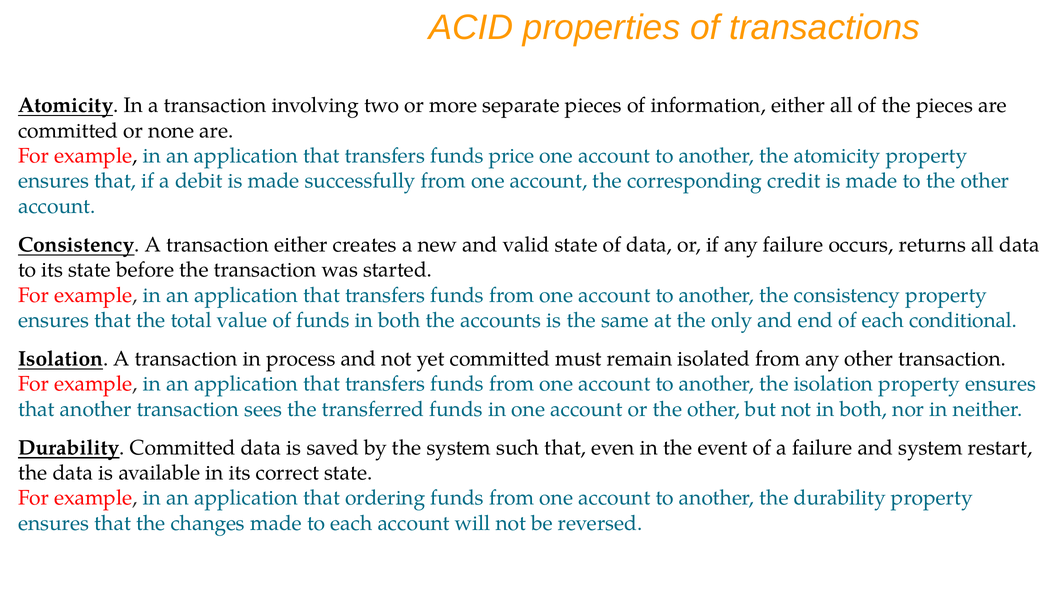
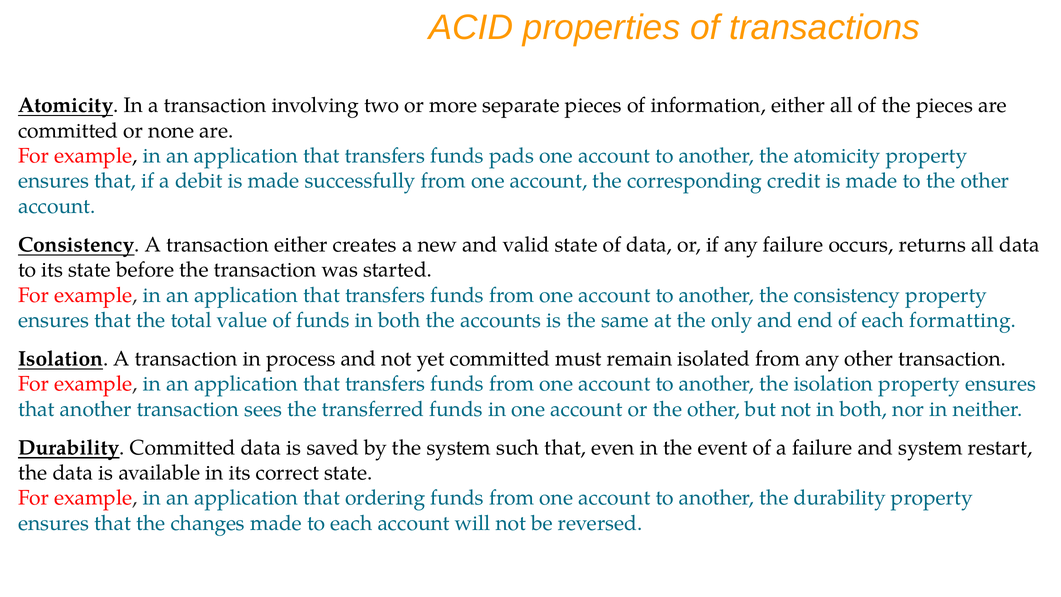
price: price -> pads
conditional: conditional -> formatting
